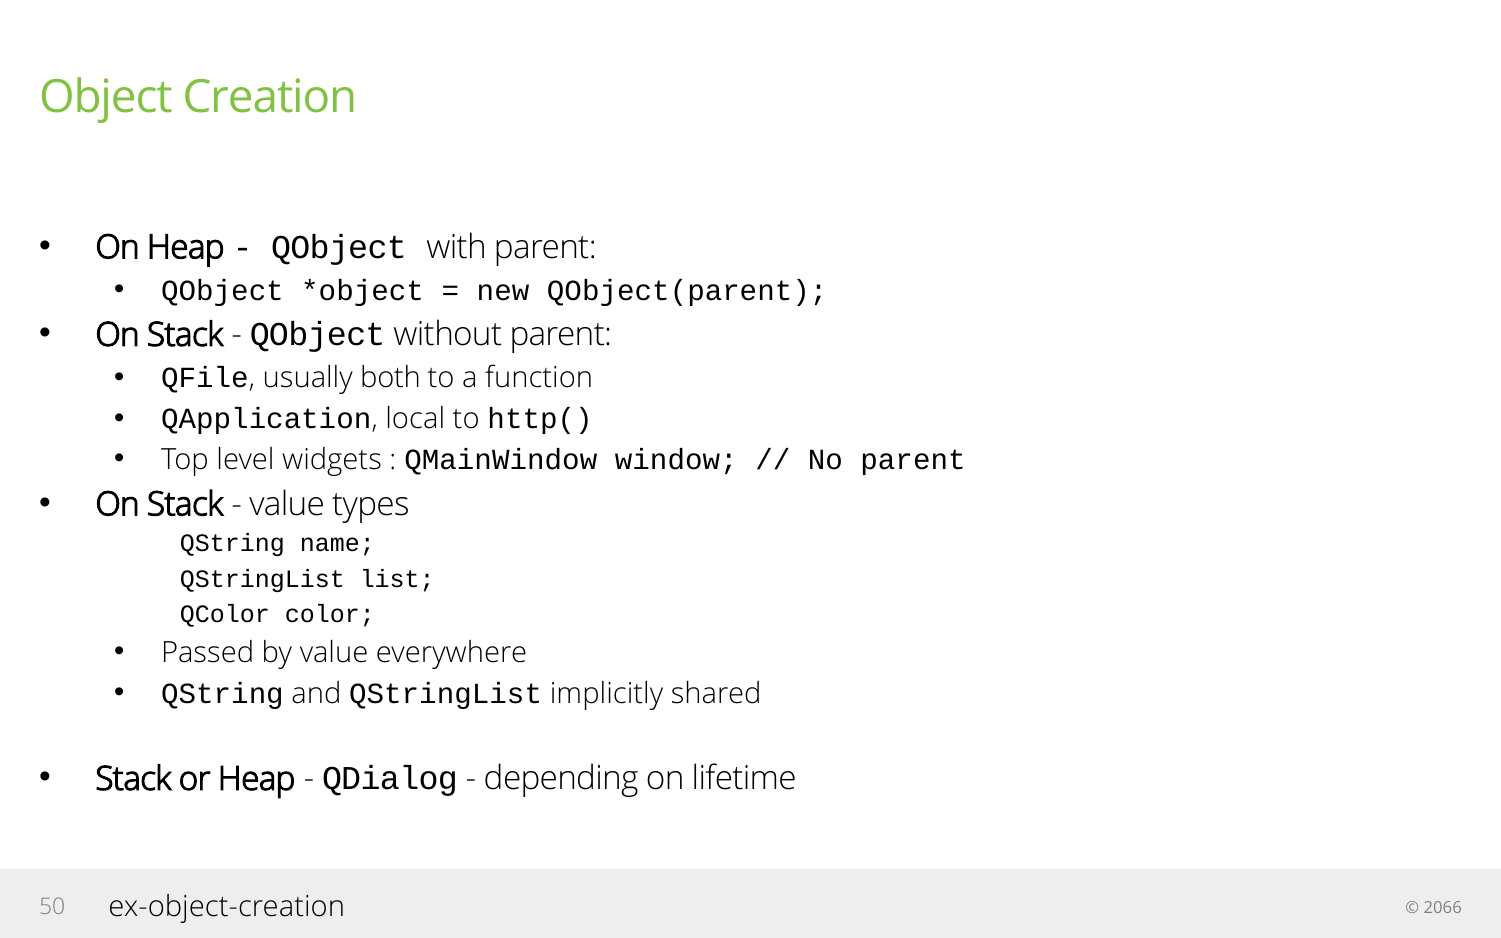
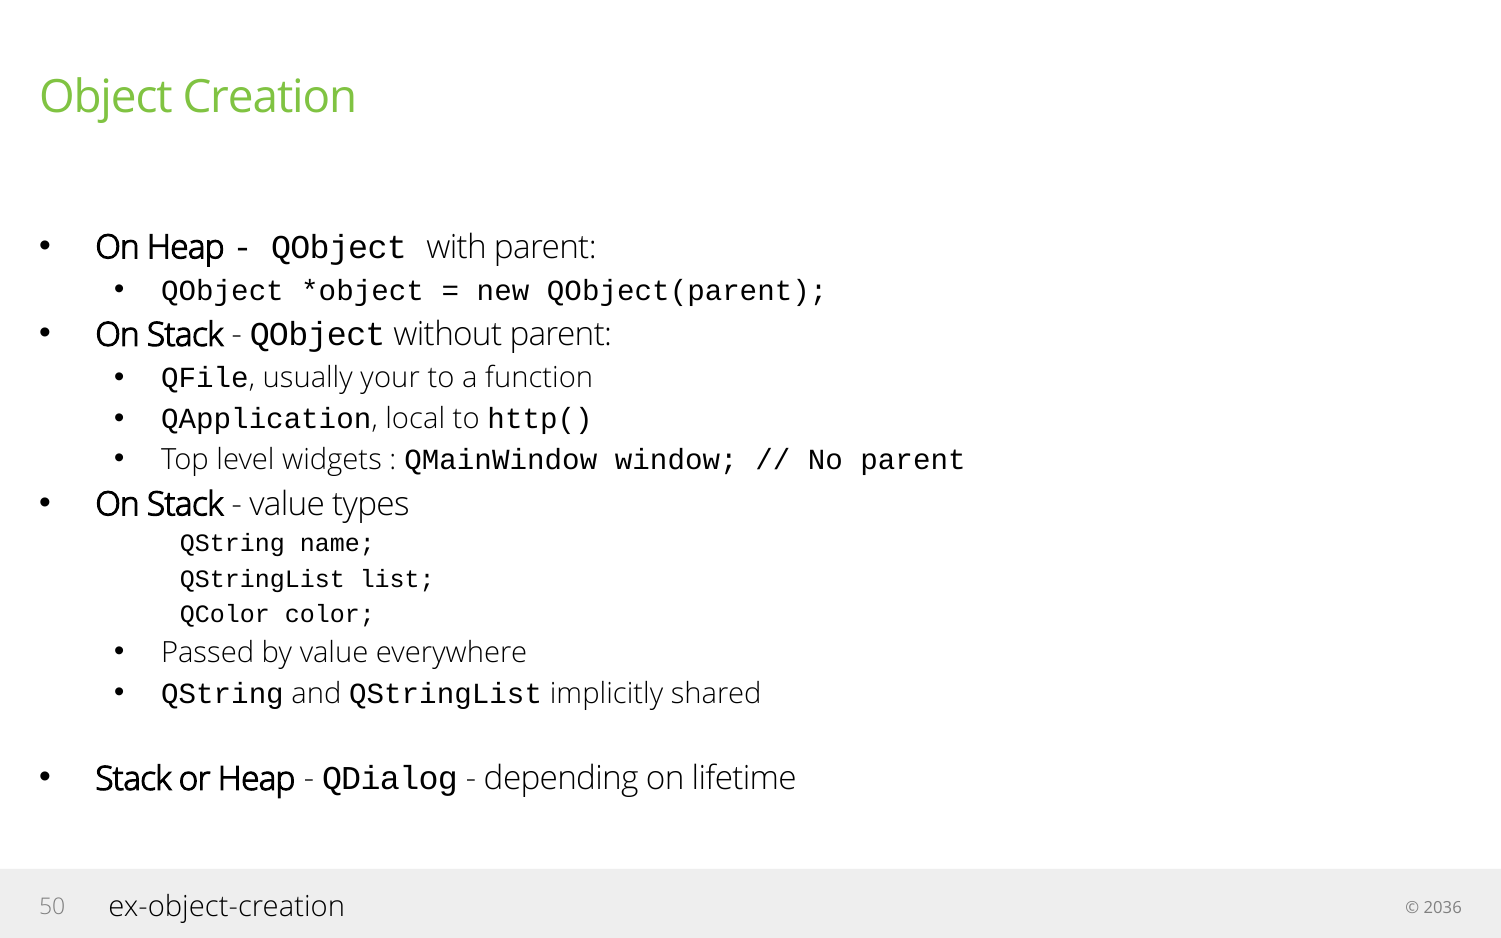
both: both -> your
2066: 2066 -> 2036
